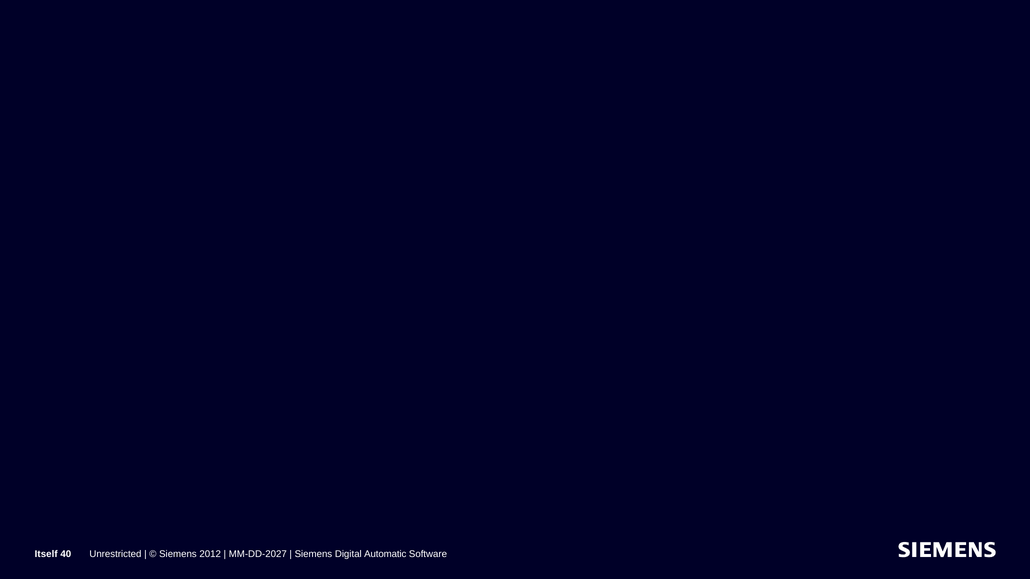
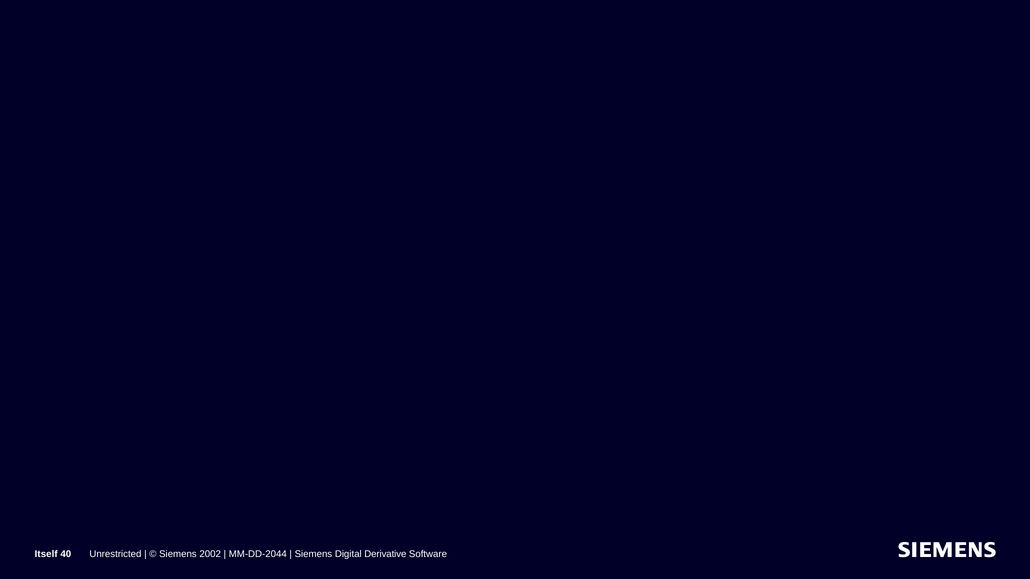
2012: 2012 -> 2002
MM-DD-2027: MM-DD-2027 -> MM-DD-2044
Automatic: Automatic -> Derivative
